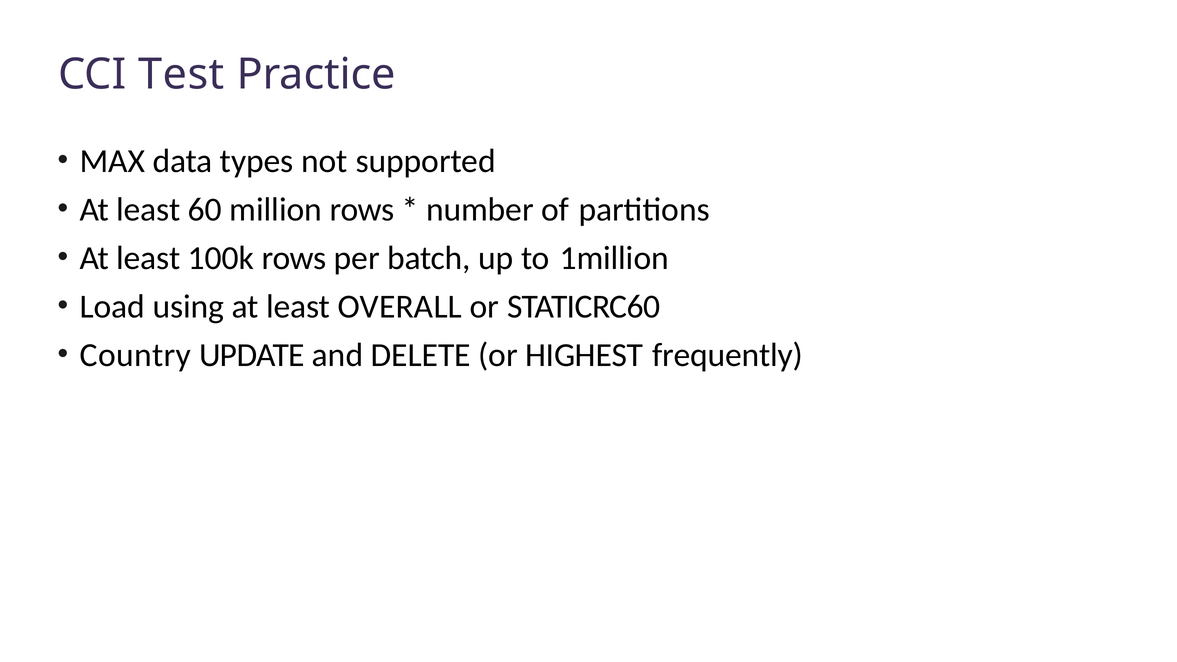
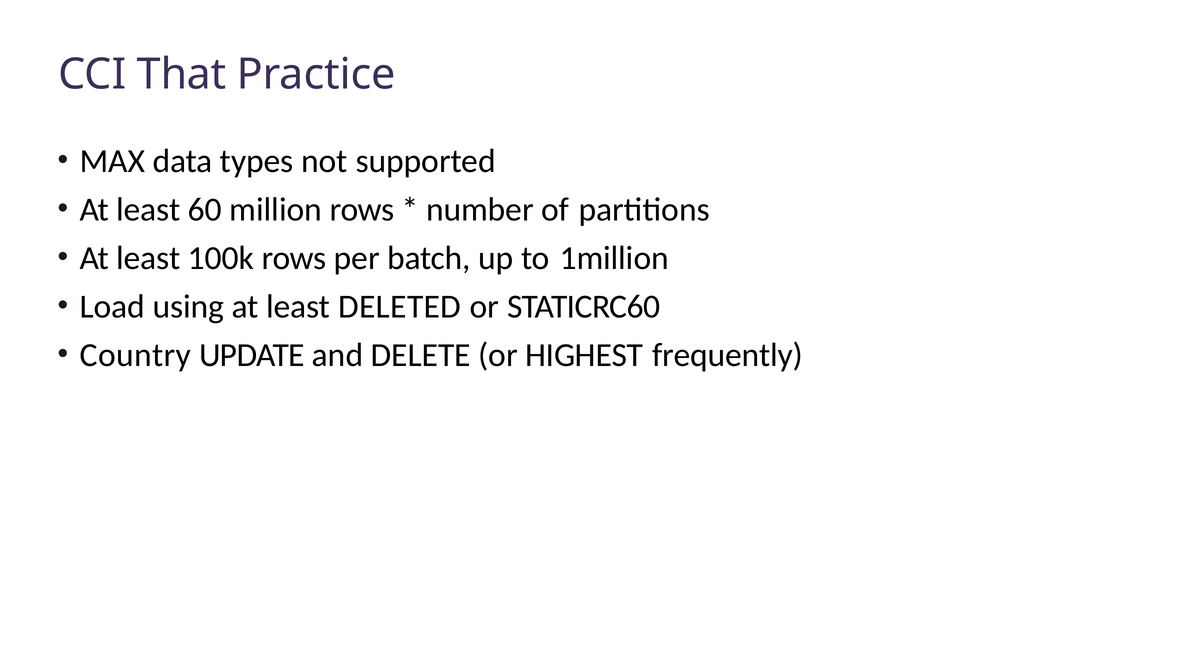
Test: Test -> That
OVERALL: OVERALL -> DELETED
